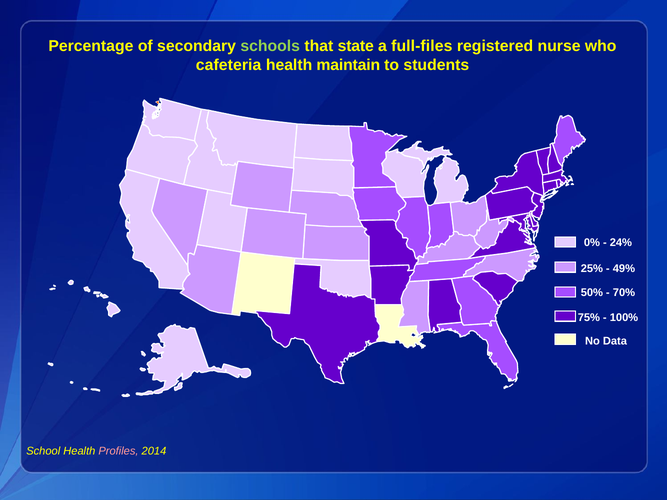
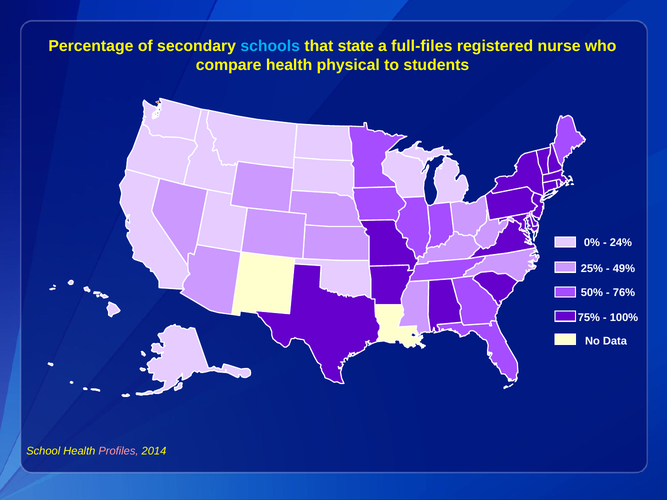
schools colour: light green -> light blue
cafeteria: cafeteria -> compare
maintain: maintain -> physical
70%: 70% -> 76%
